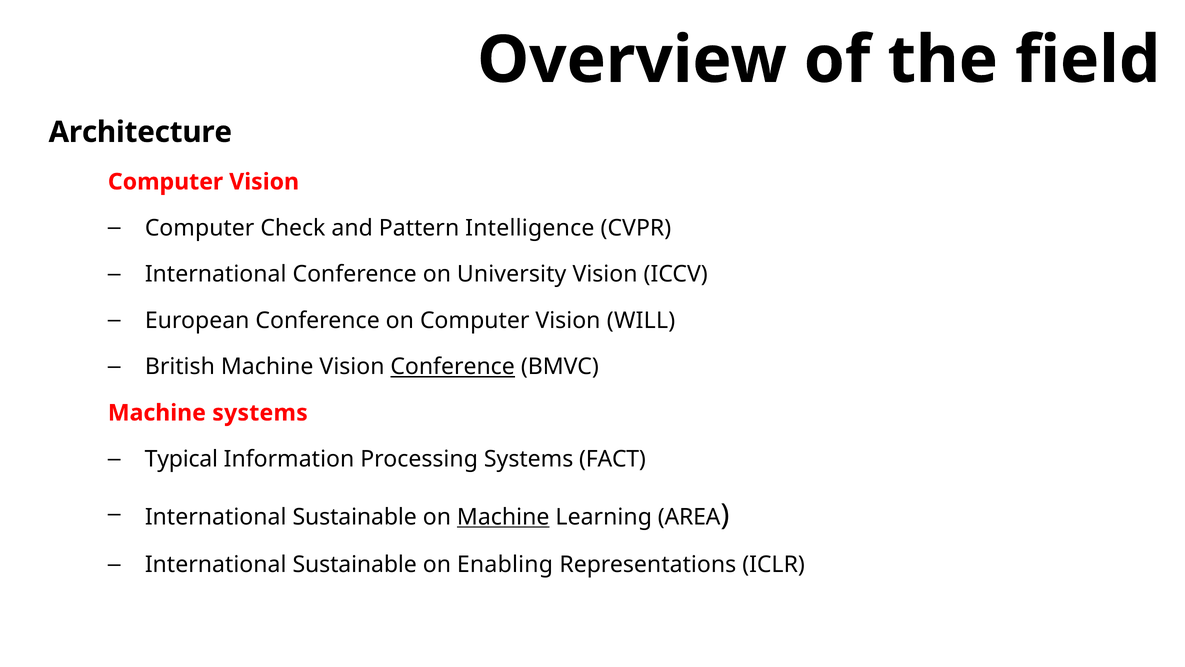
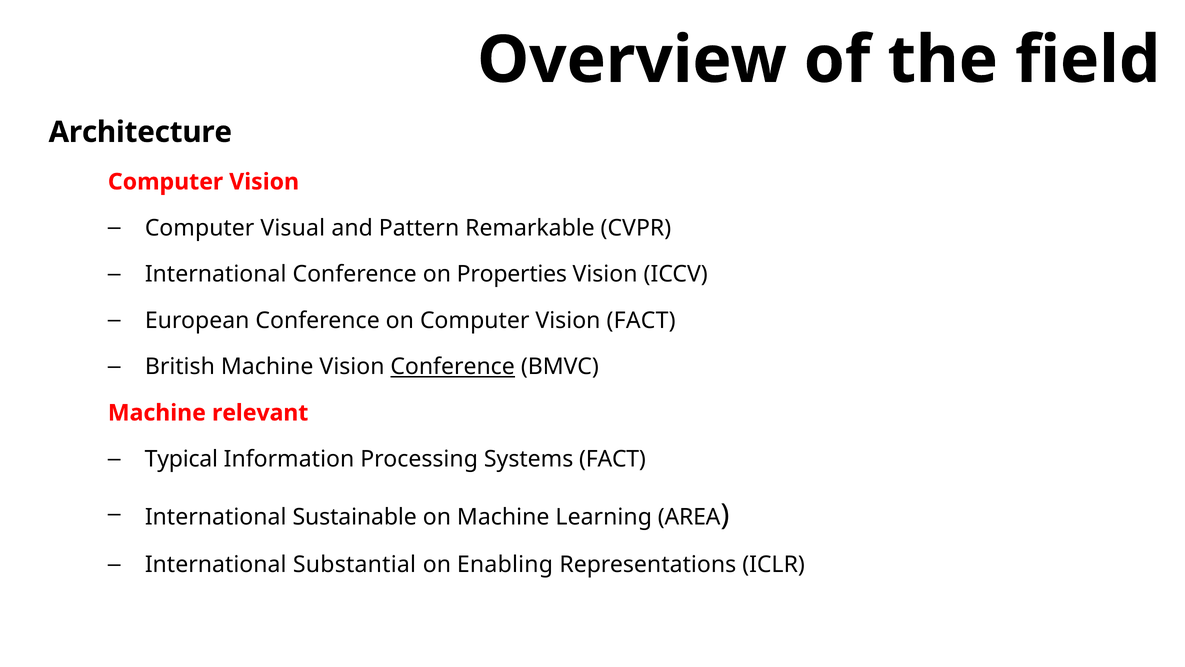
Check: Check -> Visual
Intelligence: Intelligence -> Remarkable
University: University -> Properties
Vision WILL: WILL -> FACT
Machine systems: systems -> relevant
Machine at (503, 517) underline: present -> none
Sustainable at (355, 564): Sustainable -> Substantial
